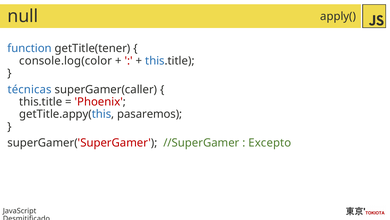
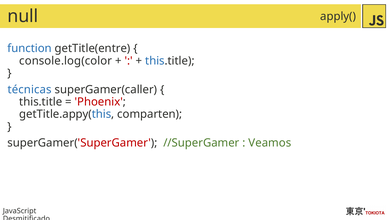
getTitle(tener: getTitle(tener -> getTitle(entre
pasaremos: pasaremos -> comparten
Excepto: Excepto -> Veamos
